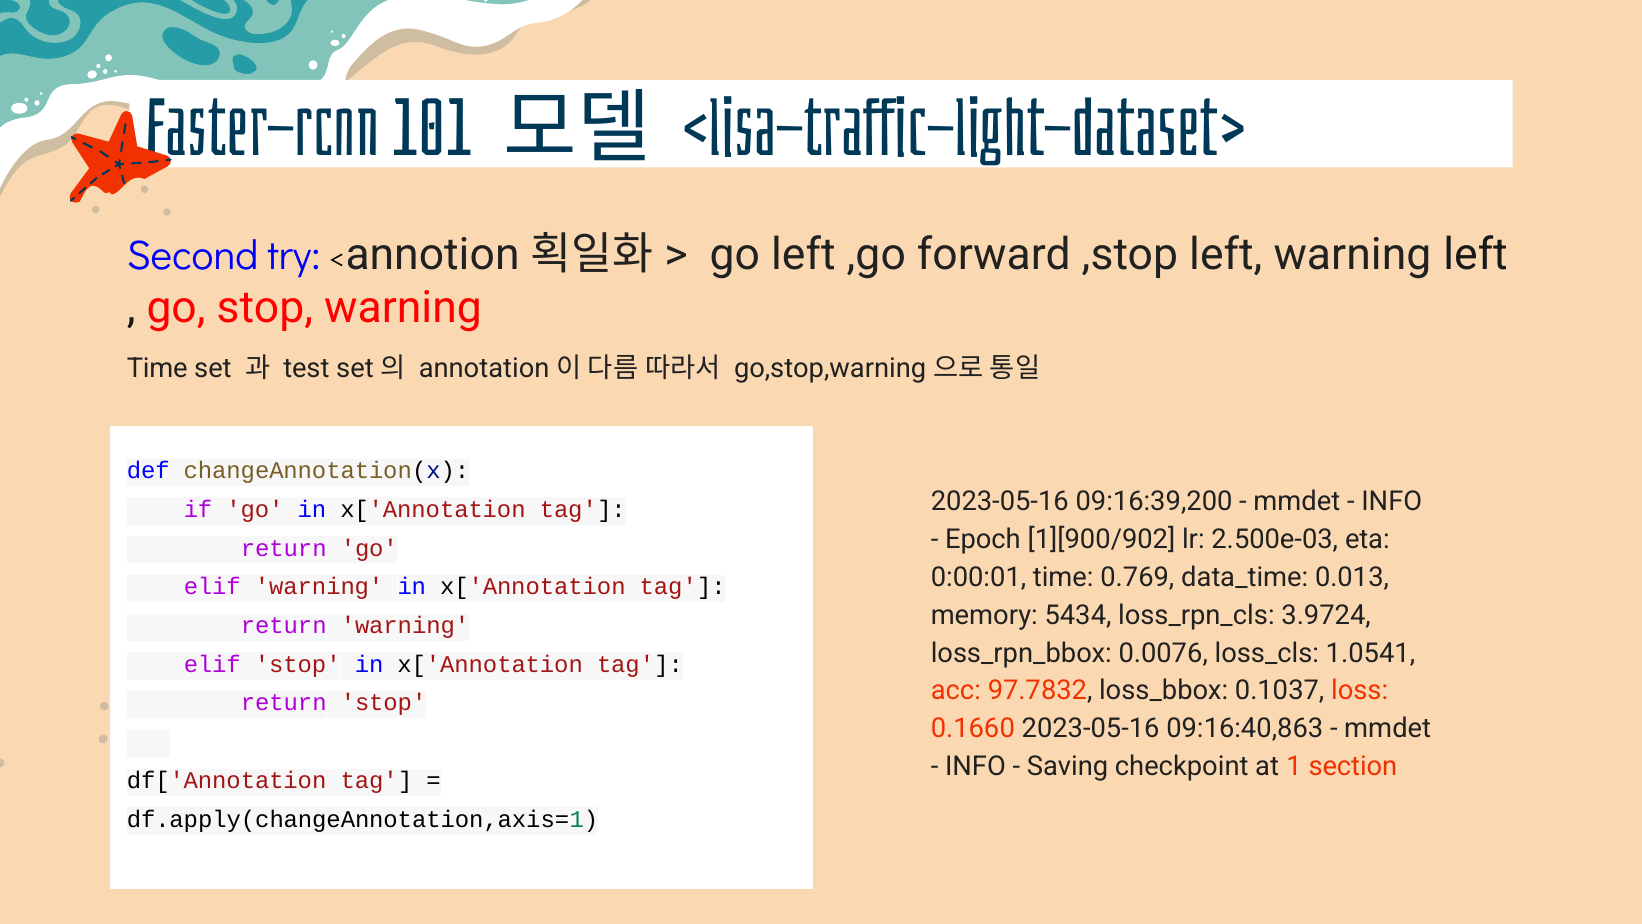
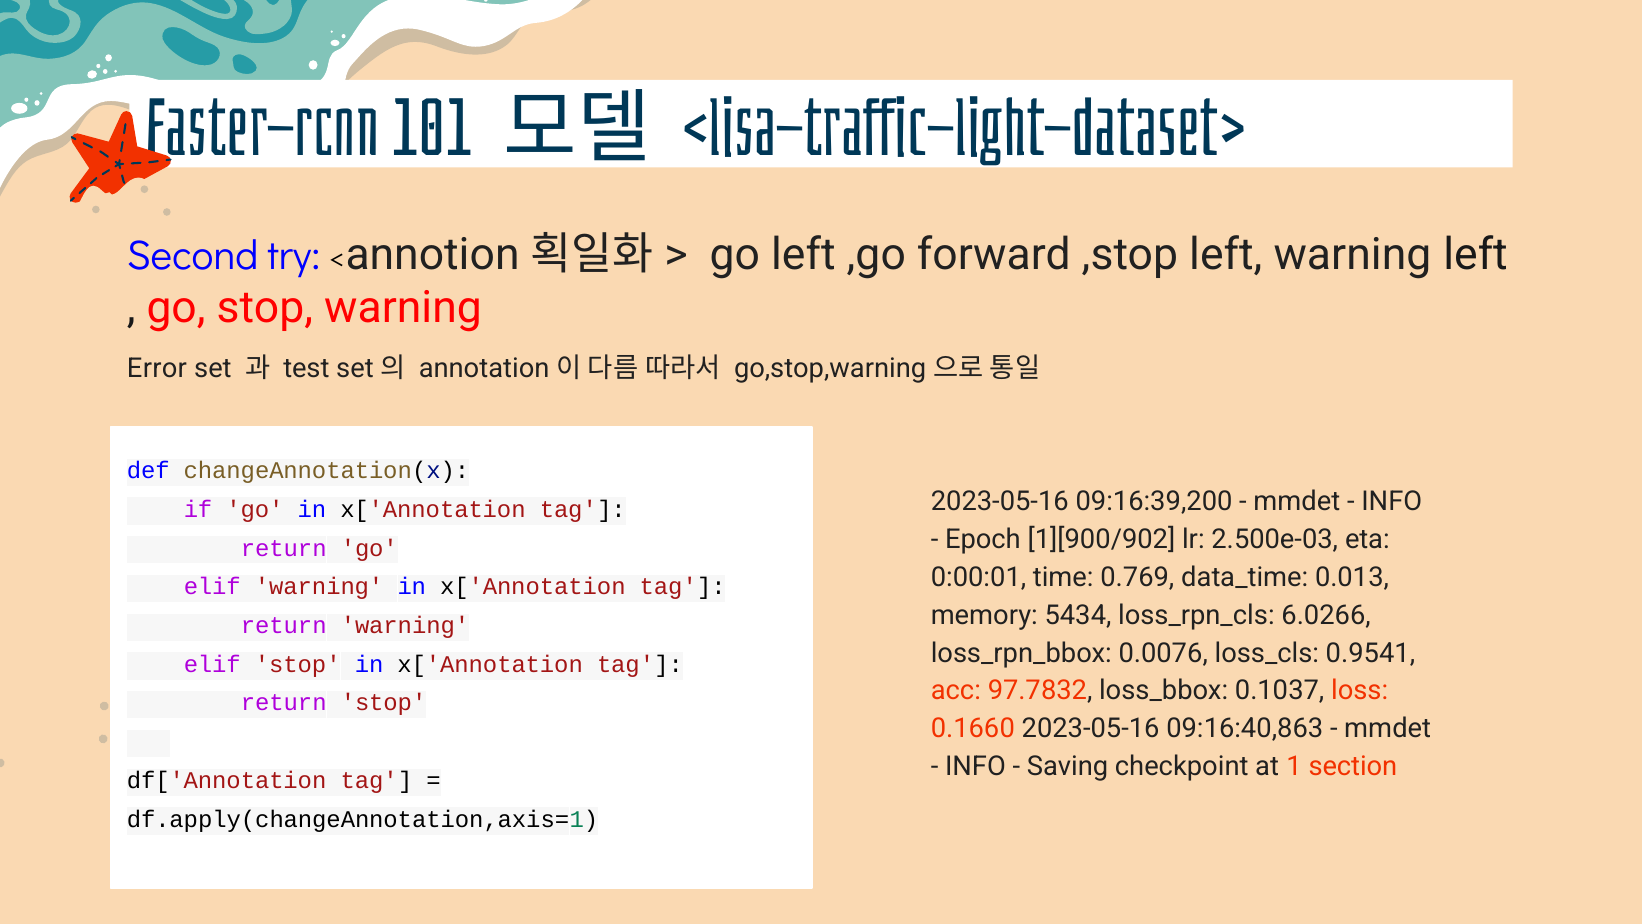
Time at (157, 368): Time -> Error
3.9724: 3.9724 -> 6.0266
1.0541: 1.0541 -> 0.9541
